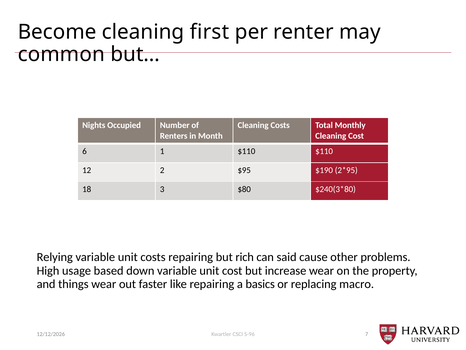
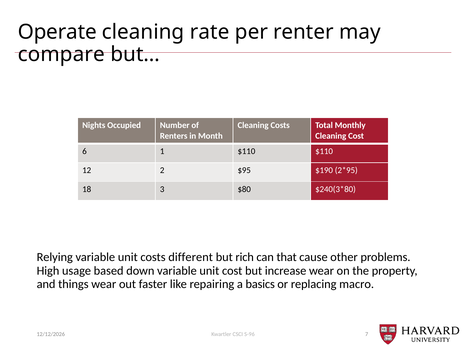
Become: Become -> Operate
first: first -> rate
common: common -> compare
costs repairing: repairing -> different
said: said -> that
